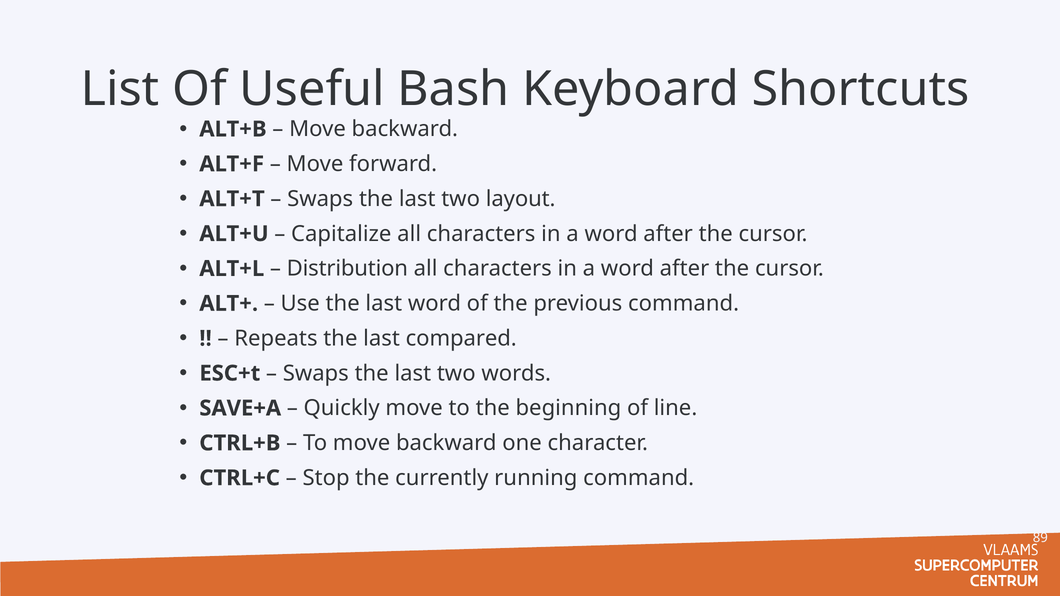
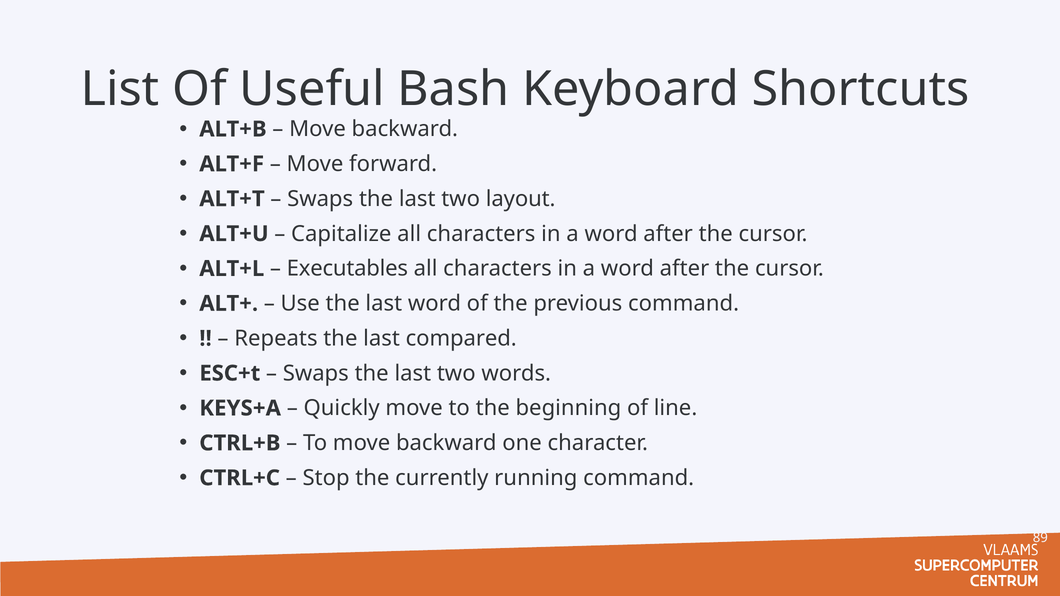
Distribution: Distribution -> Executables
SAVE+A: SAVE+A -> KEYS+A
